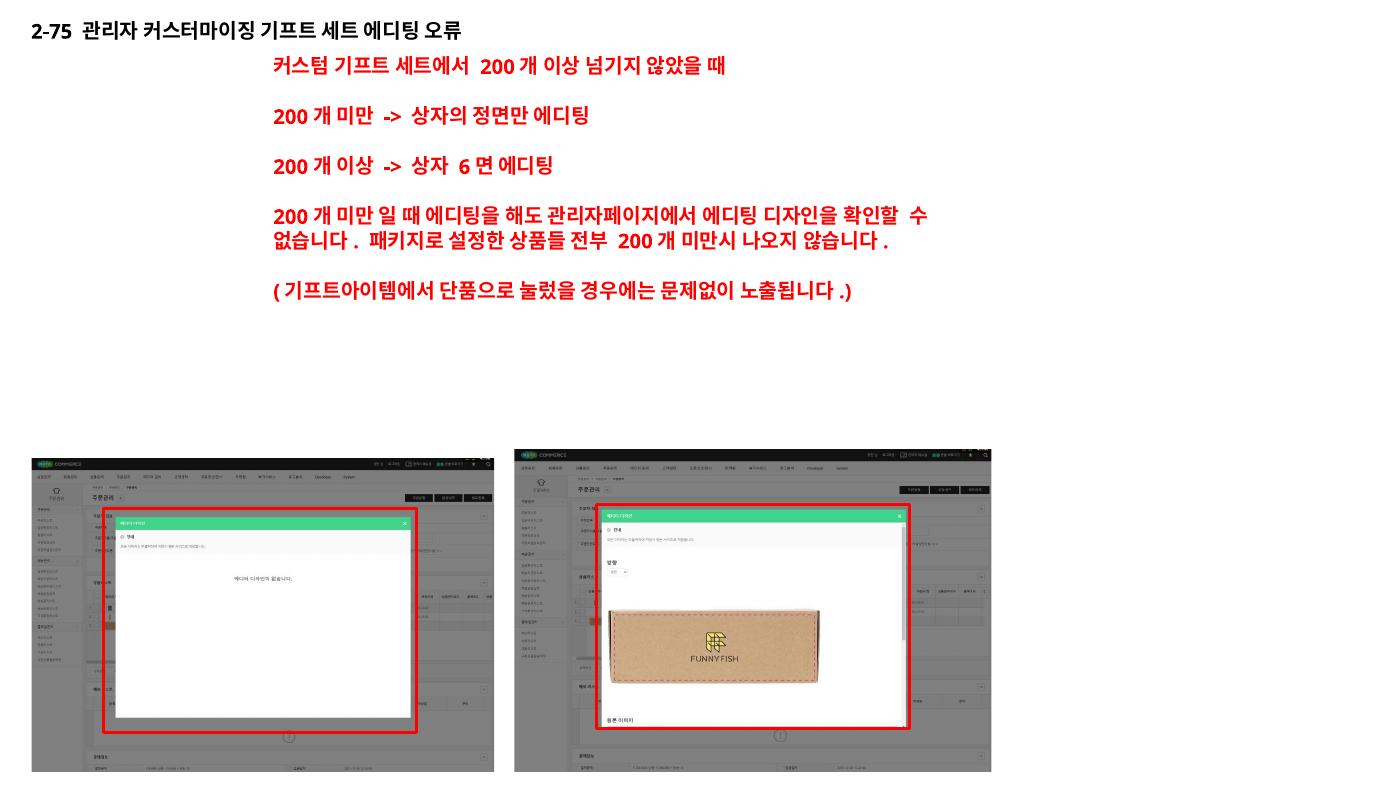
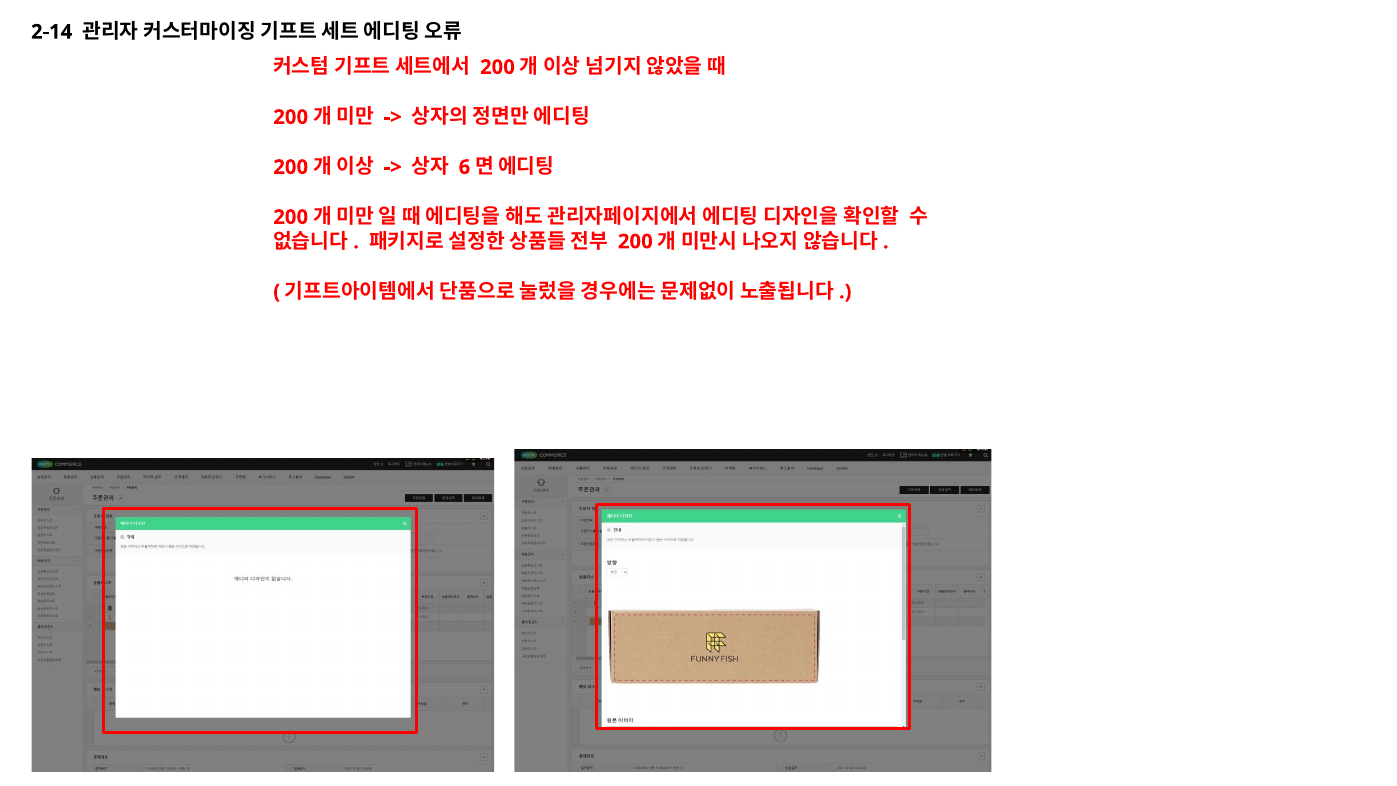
2-75: 2-75 -> 2-14
